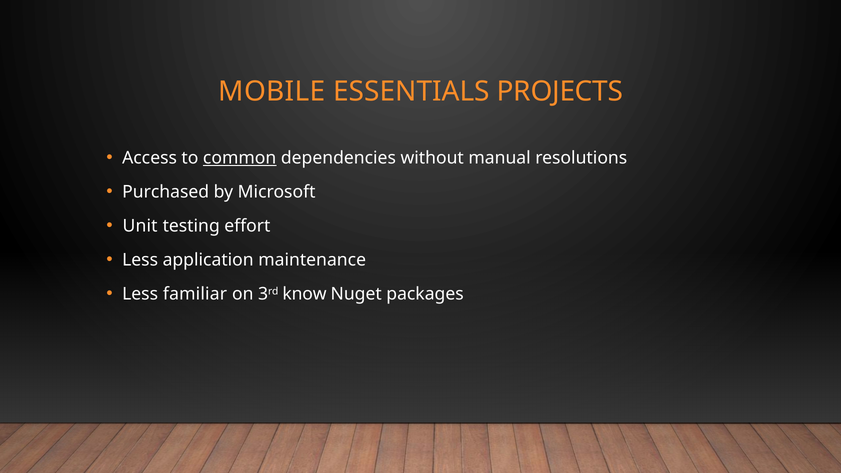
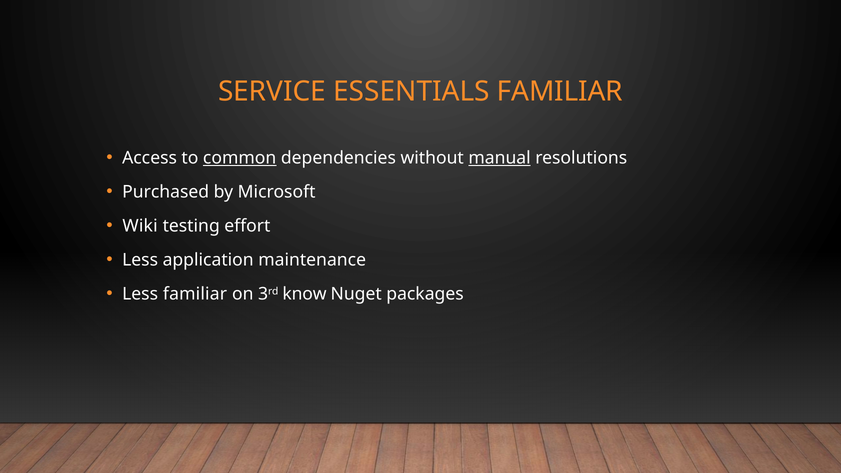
MOBILE: MOBILE -> SERVICE
ESSENTIALS PROJECTS: PROJECTS -> FAMILIAR
manual underline: none -> present
Unit: Unit -> Wiki
